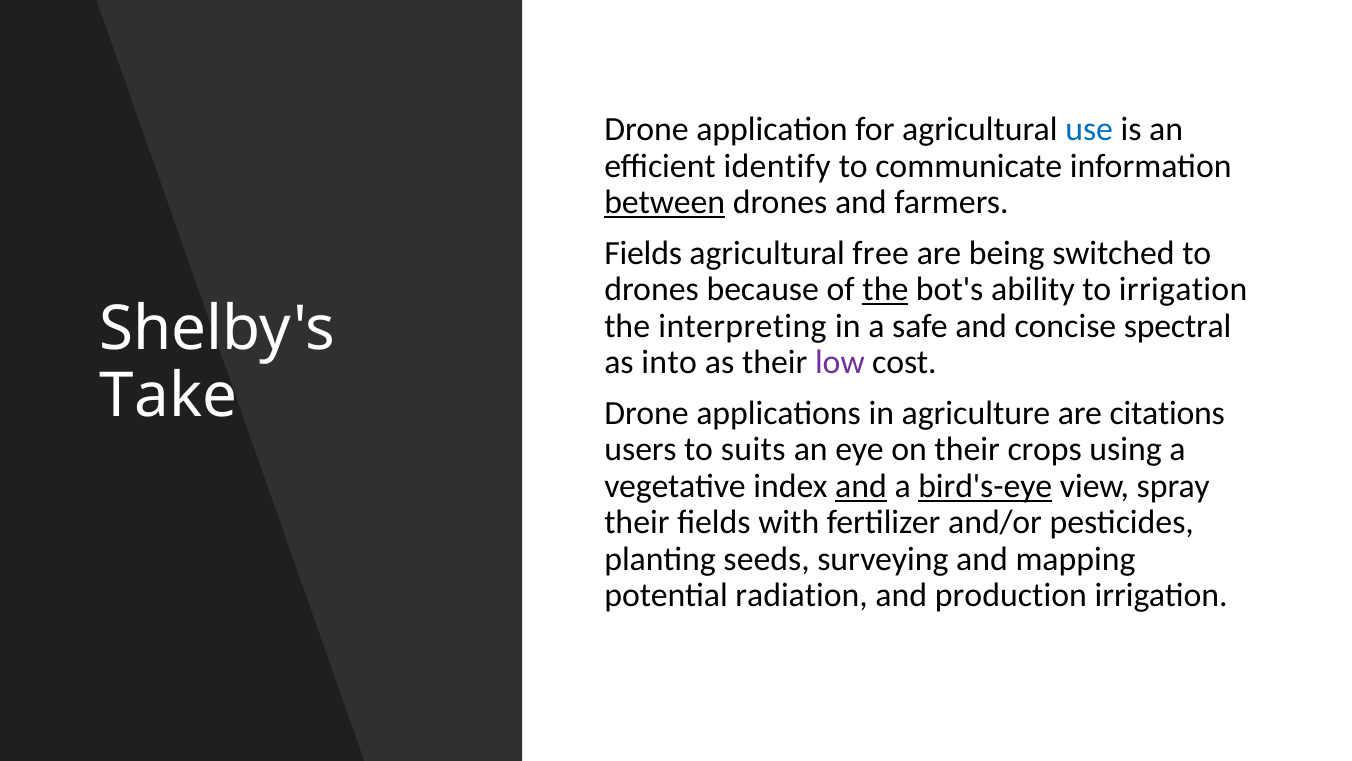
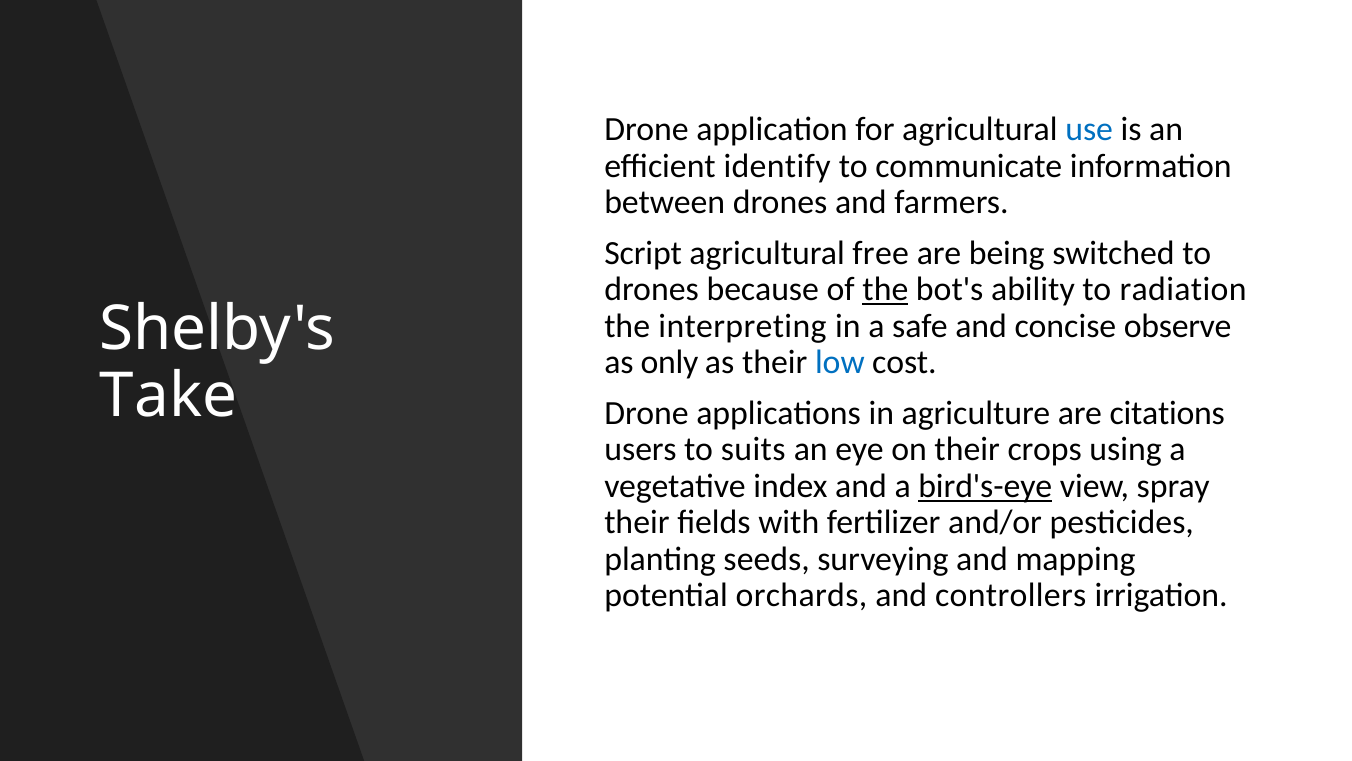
between underline: present -> none
Fields at (643, 253): Fields -> Script
to irrigation: irrigation -> radiation
spectral: spectral -> observe
into: into -> only
low colour: purple -> blue
and at (861, 486) underline: present -> none
radiation: radiation -> orchards
production: production -> controllers
